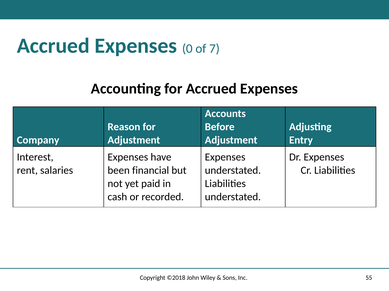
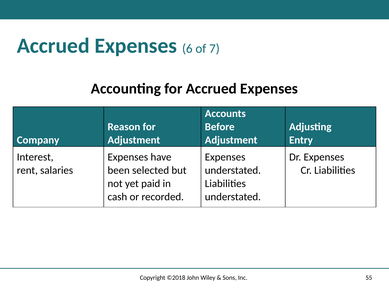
0: 0 -> 6
financial: financial -> selected
